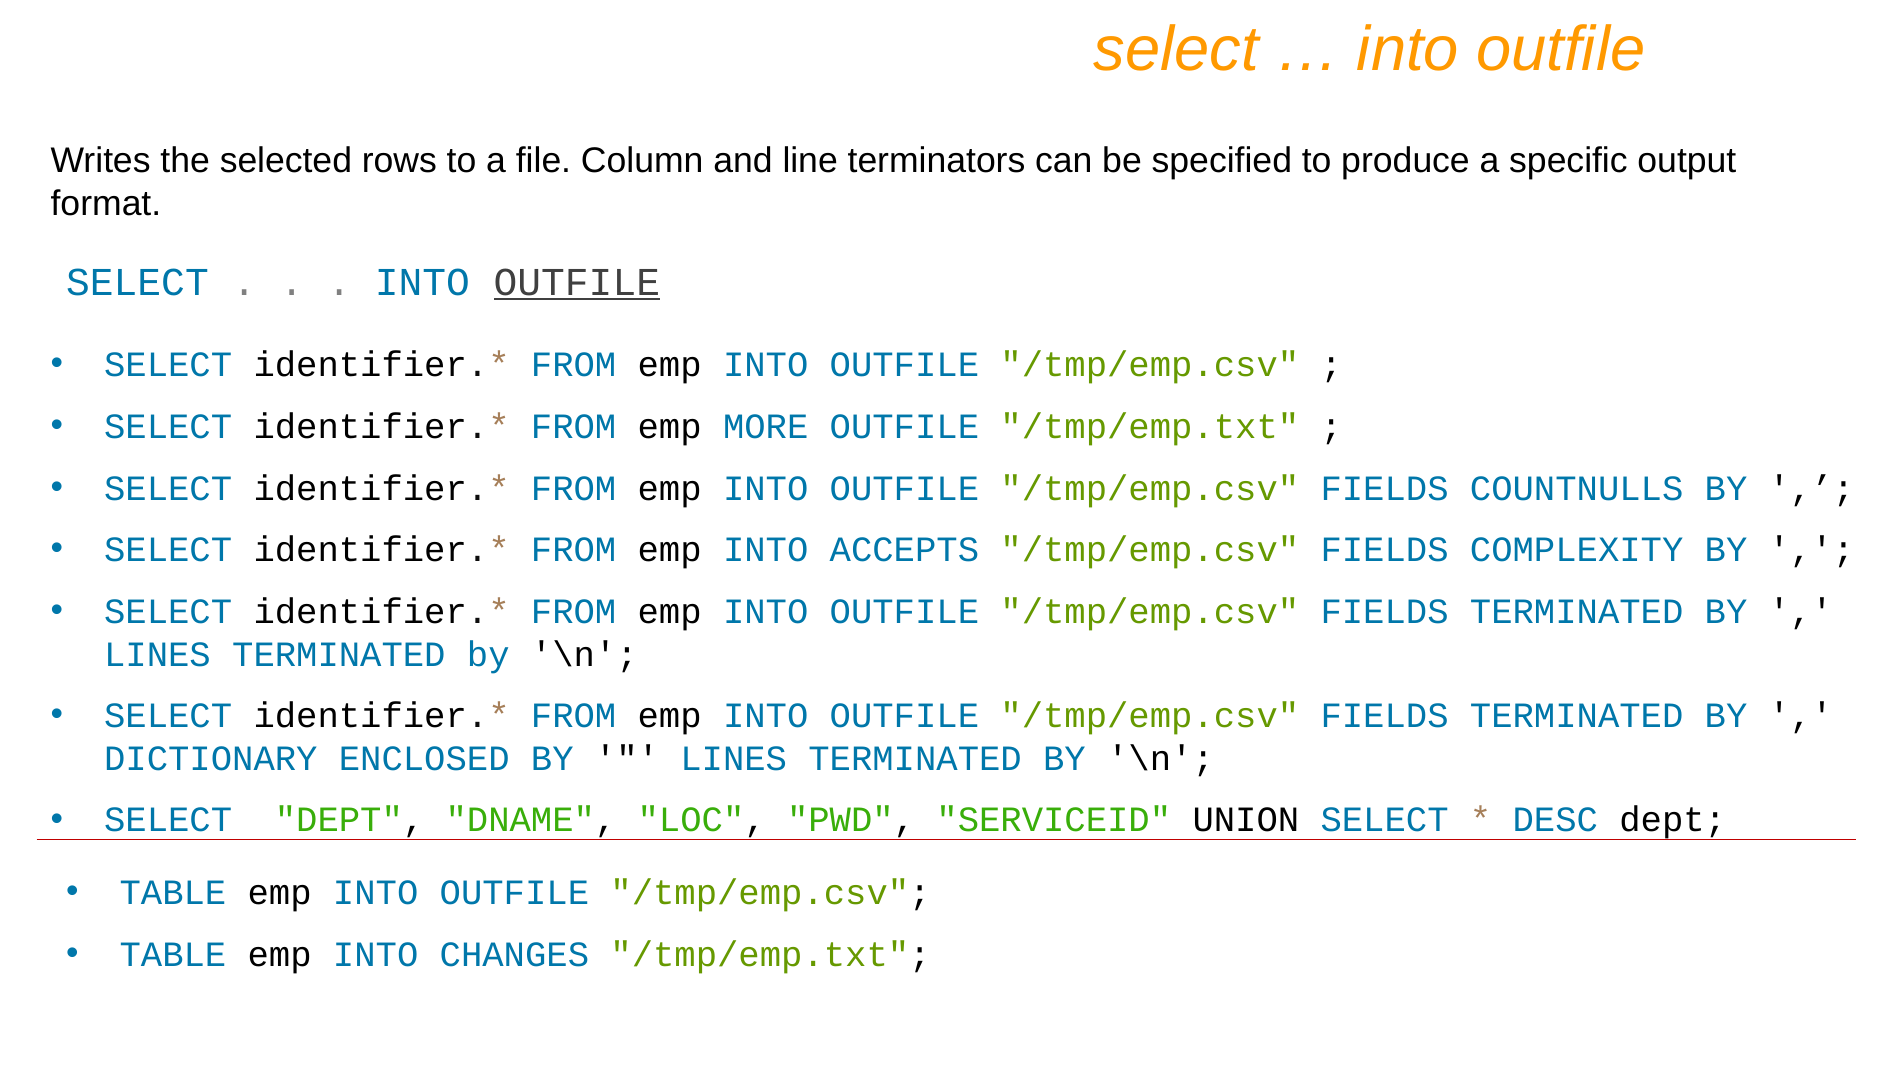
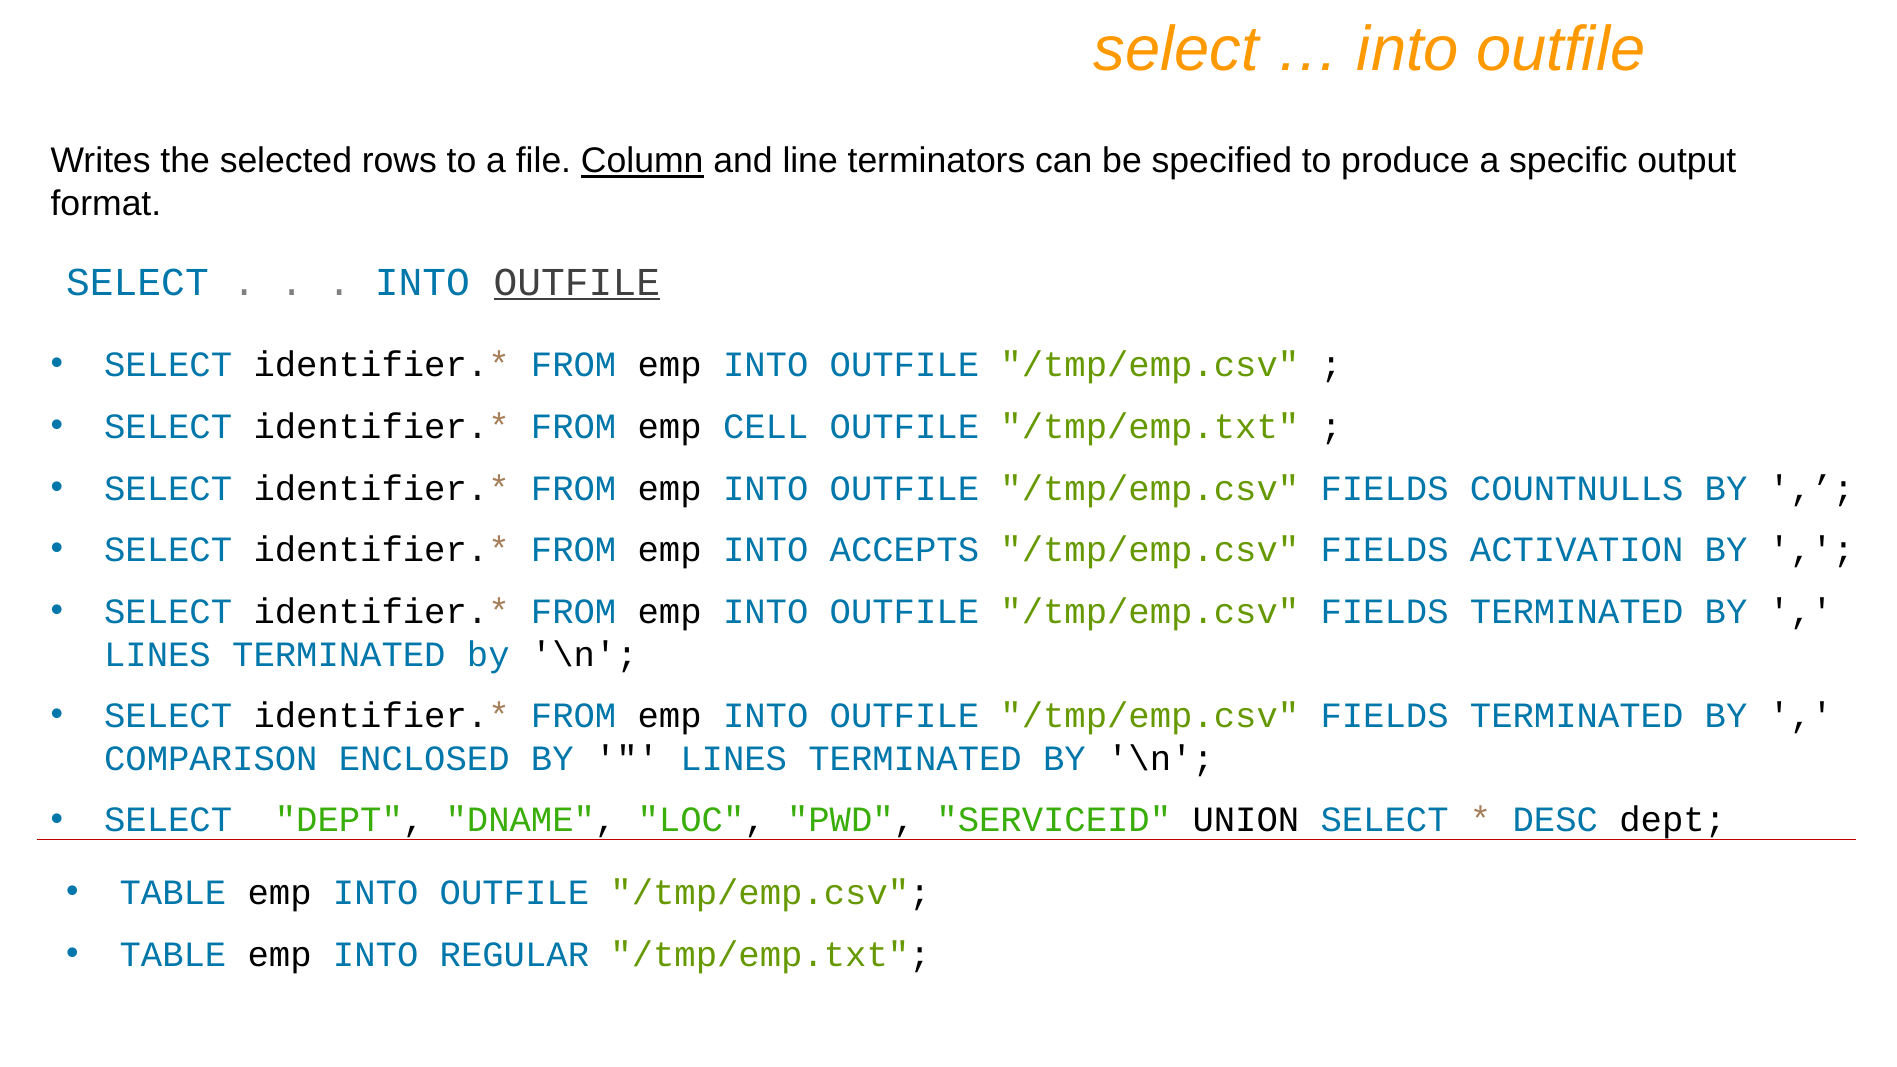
Column underline: none -> present
MORE: MORE -> CELL
COMPLEXITY: COMPLEXITY -> ACTIVATION
DICTIONARY: DICTIONARY -> COMPARISON
CHANGES: CHANGES -> REGULAR
